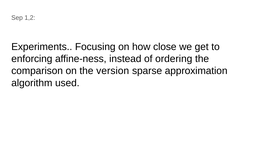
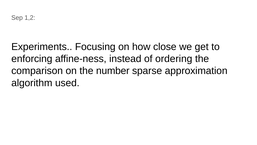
version: version -> number
